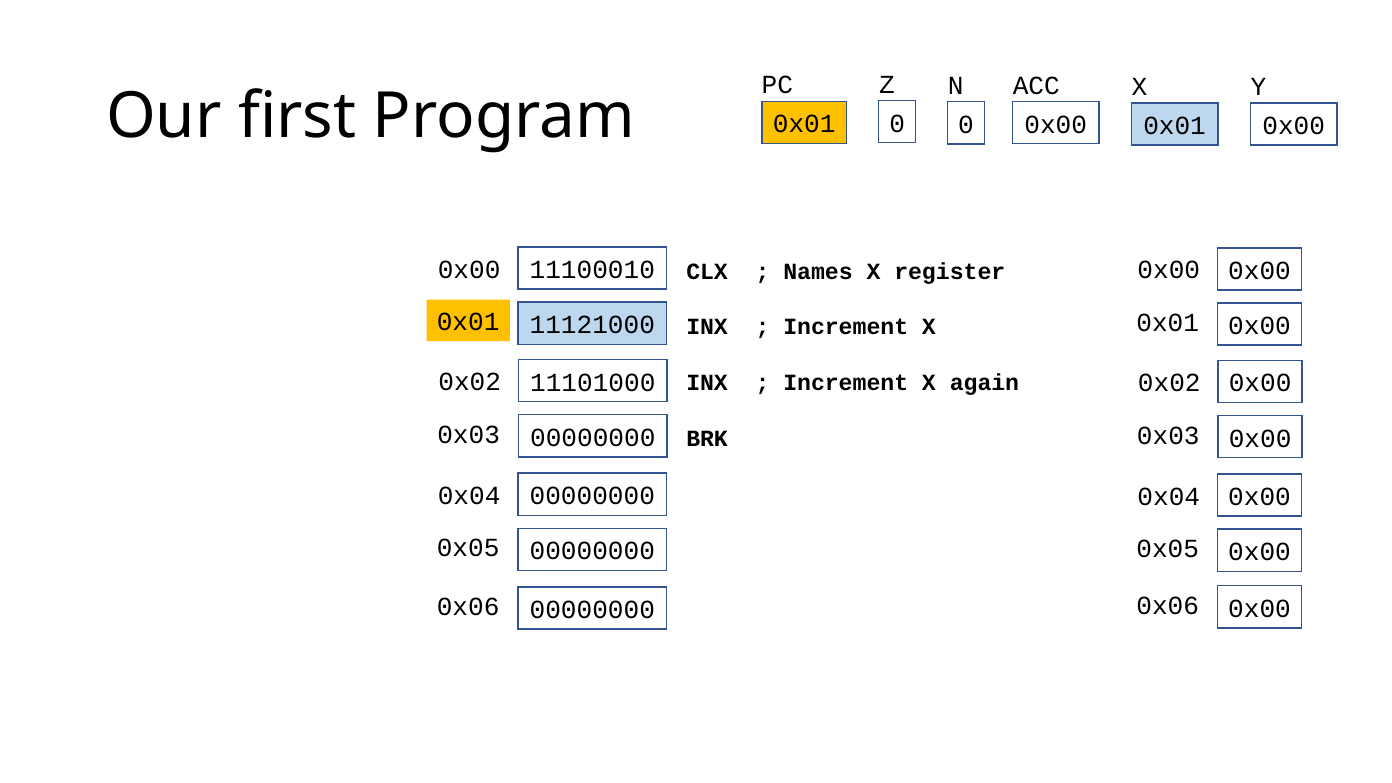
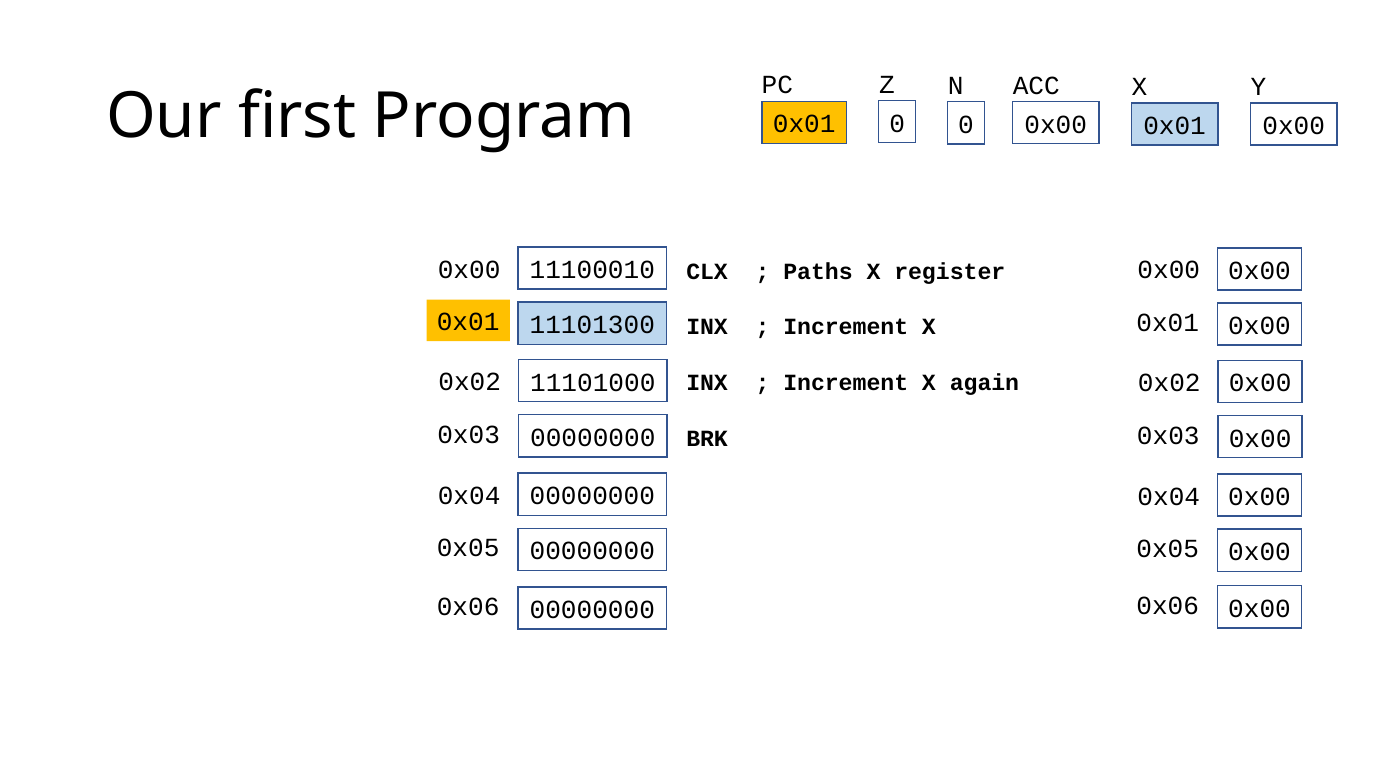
Names: Names -> Paths
11121000: 11121000 -> 11101300
